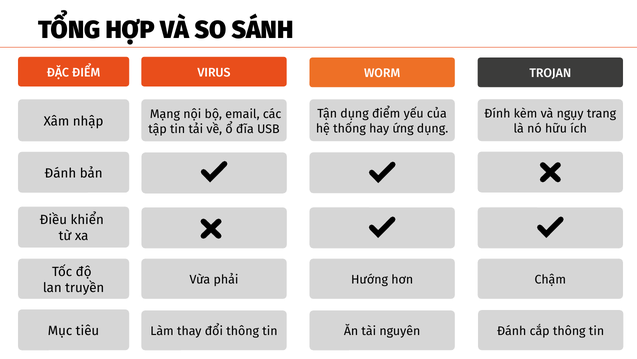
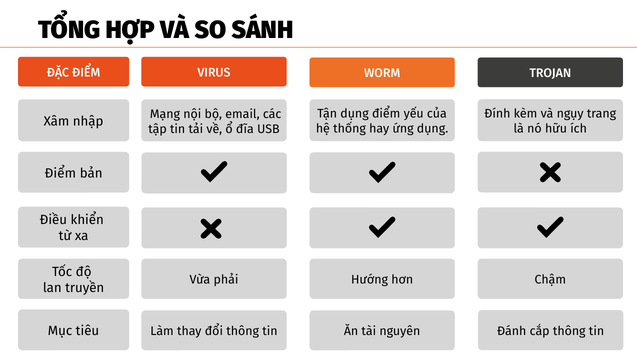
Đánh at (60, 173): Đánh -> Điểm
